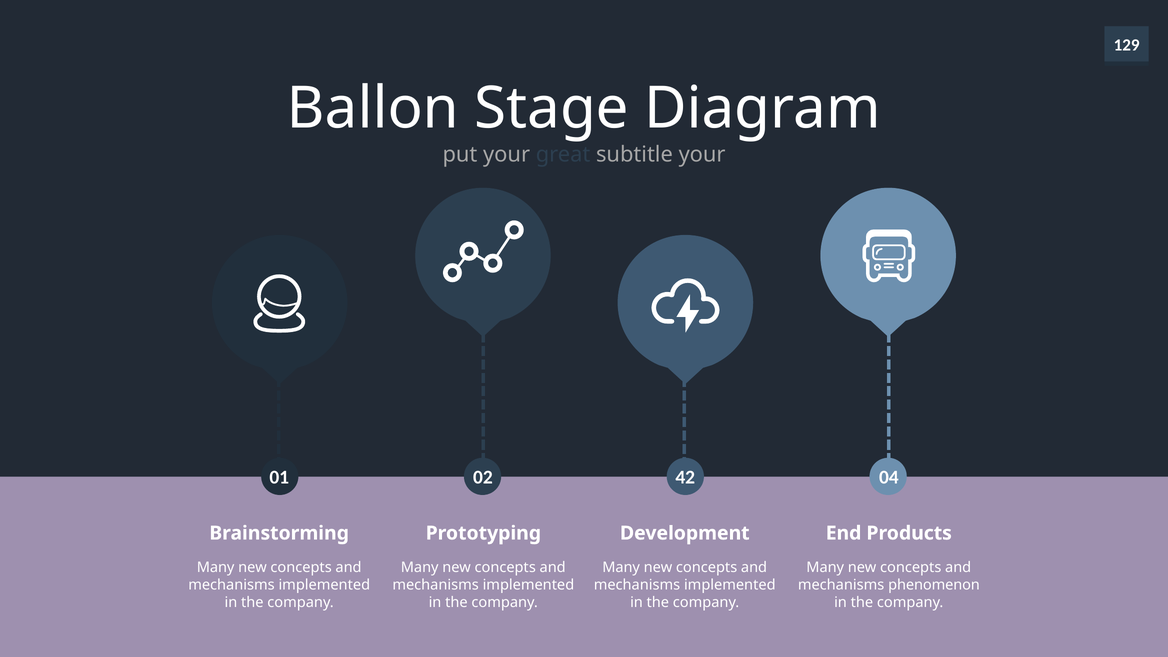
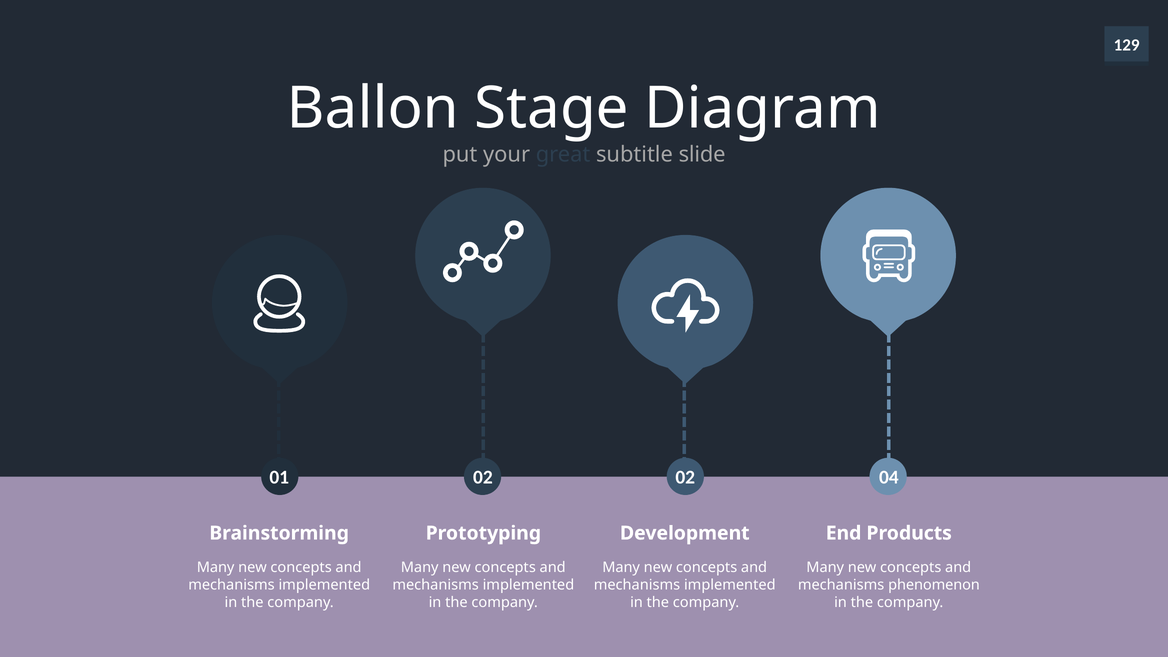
subtitle your: your -> slide
02 42: 42 -> 02
